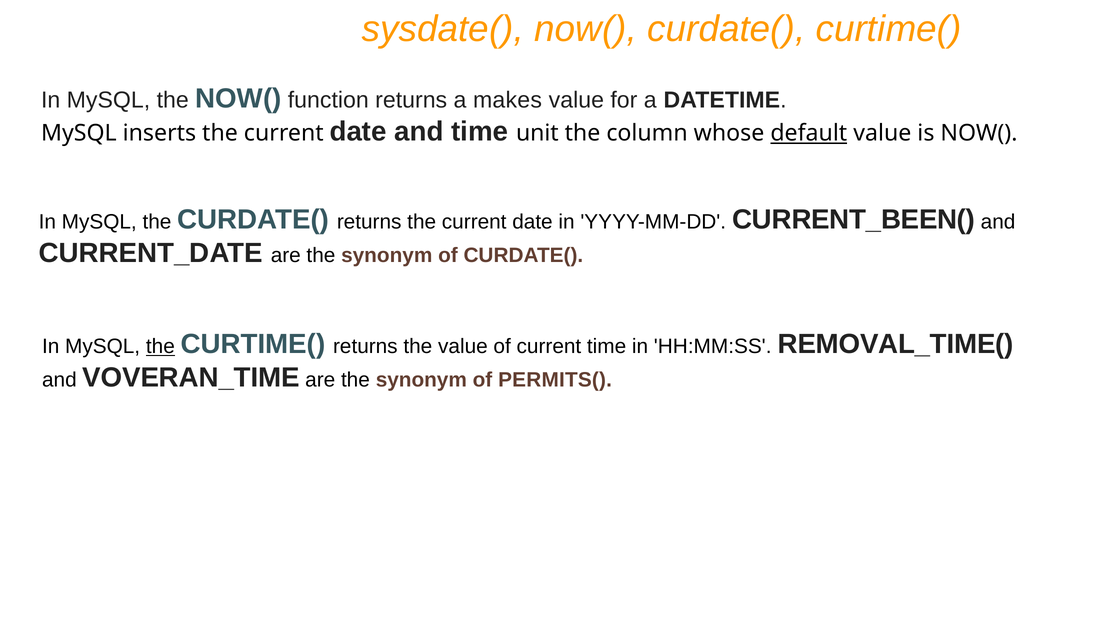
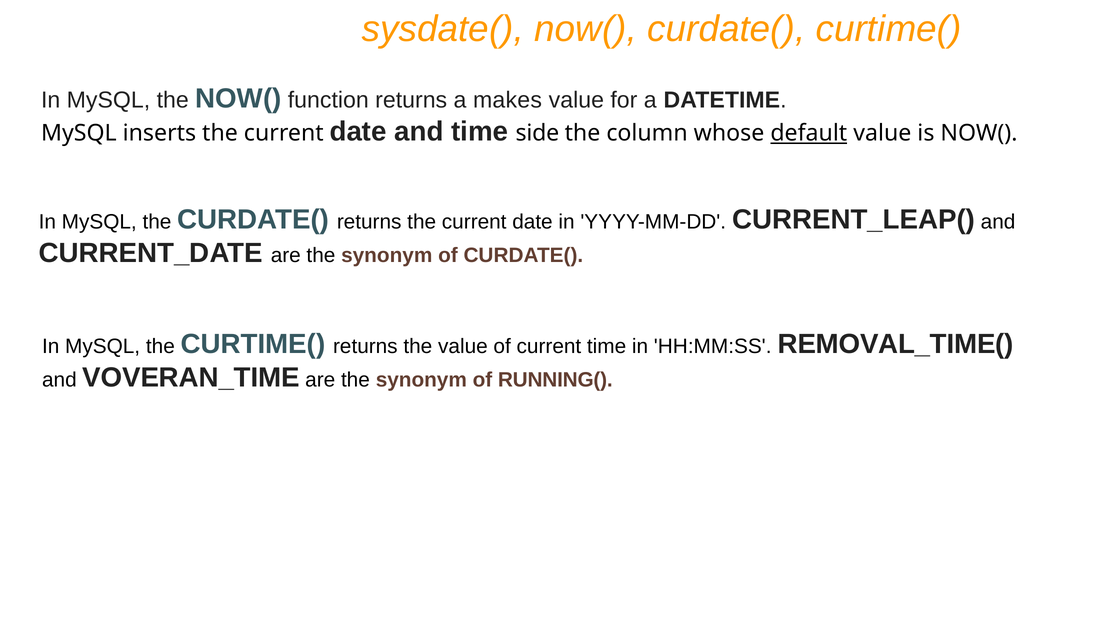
unit: unit -> side
CURRENT_BEEN(: CURRENT_BEEN( -> CURRENT_LEAP(
the at (160, 346) underline: present -> none
PERMITS(: PERMITS( -> RUNNING(
